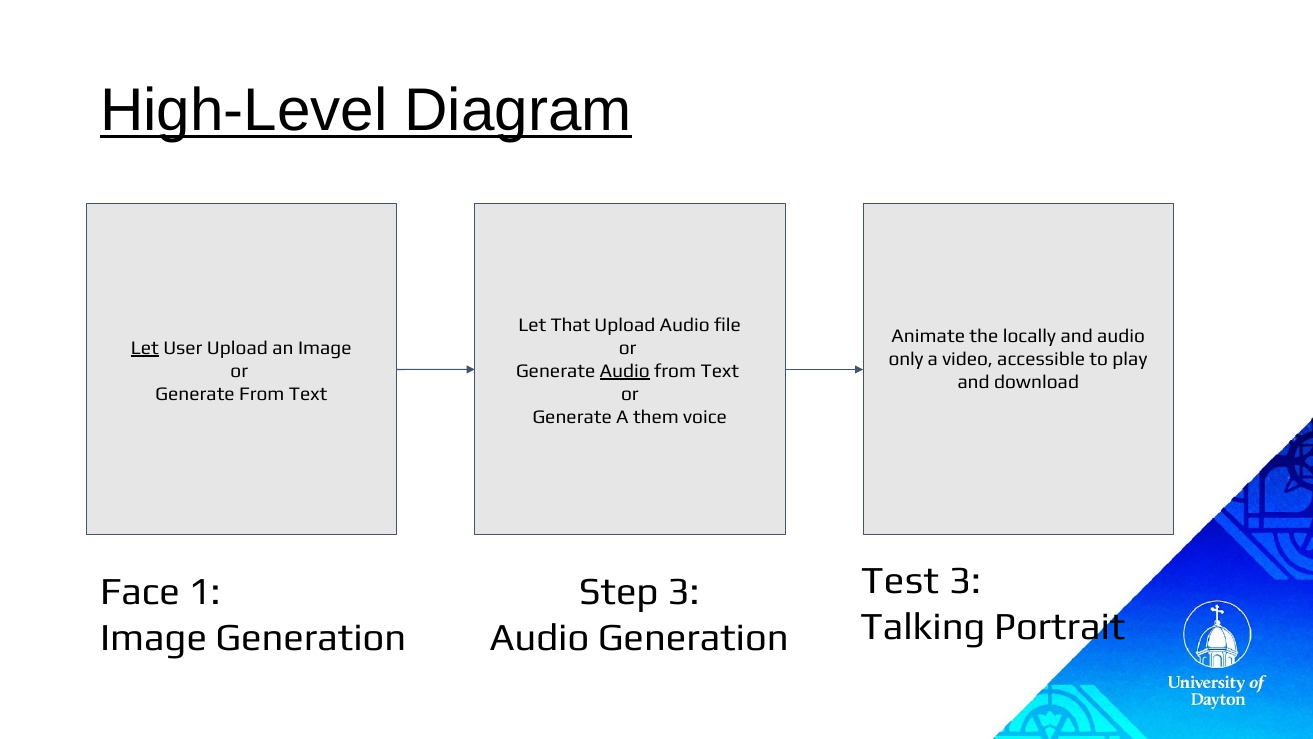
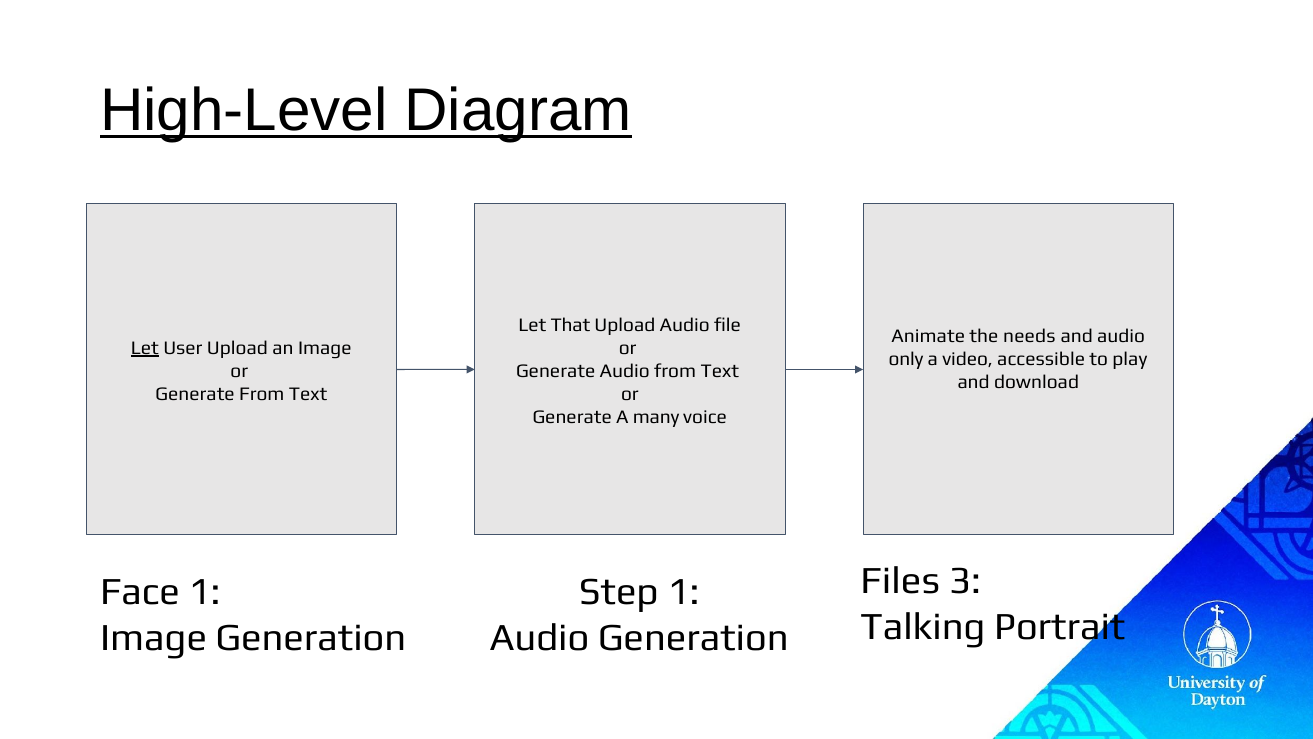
locally: locally -> needs
Audio at (625, 371) underline: present -> none
them: them -> many
Test: Test -> Files
Step 3: 3 -> 1
